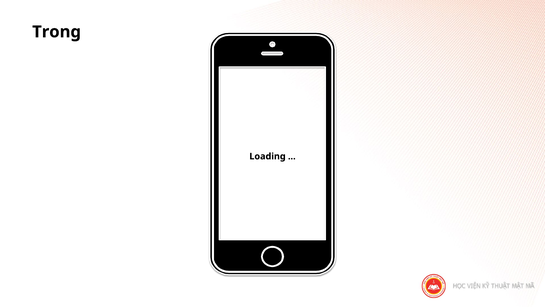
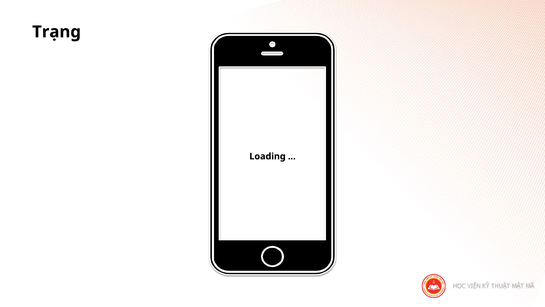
Trong: Trong -> Trạng
